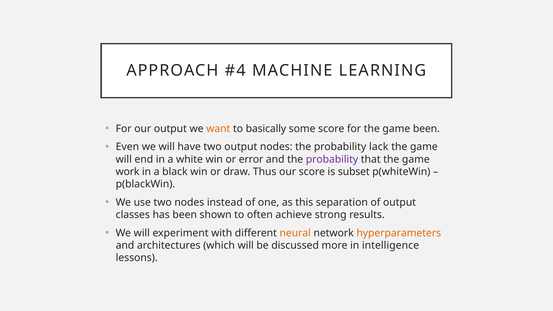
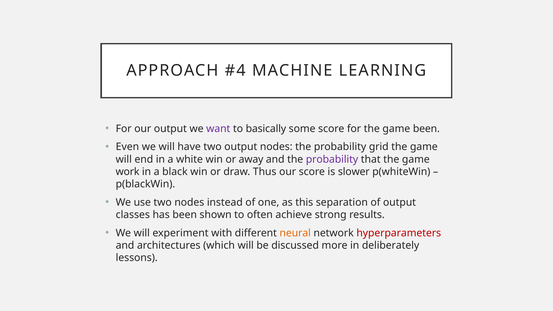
want colour: orange -> purple
lack: lack -> grid
error: error -> away
subset: subset -> slower
hyperparameters colour: orange -> red
intelligence: intelligence -> deliberately
